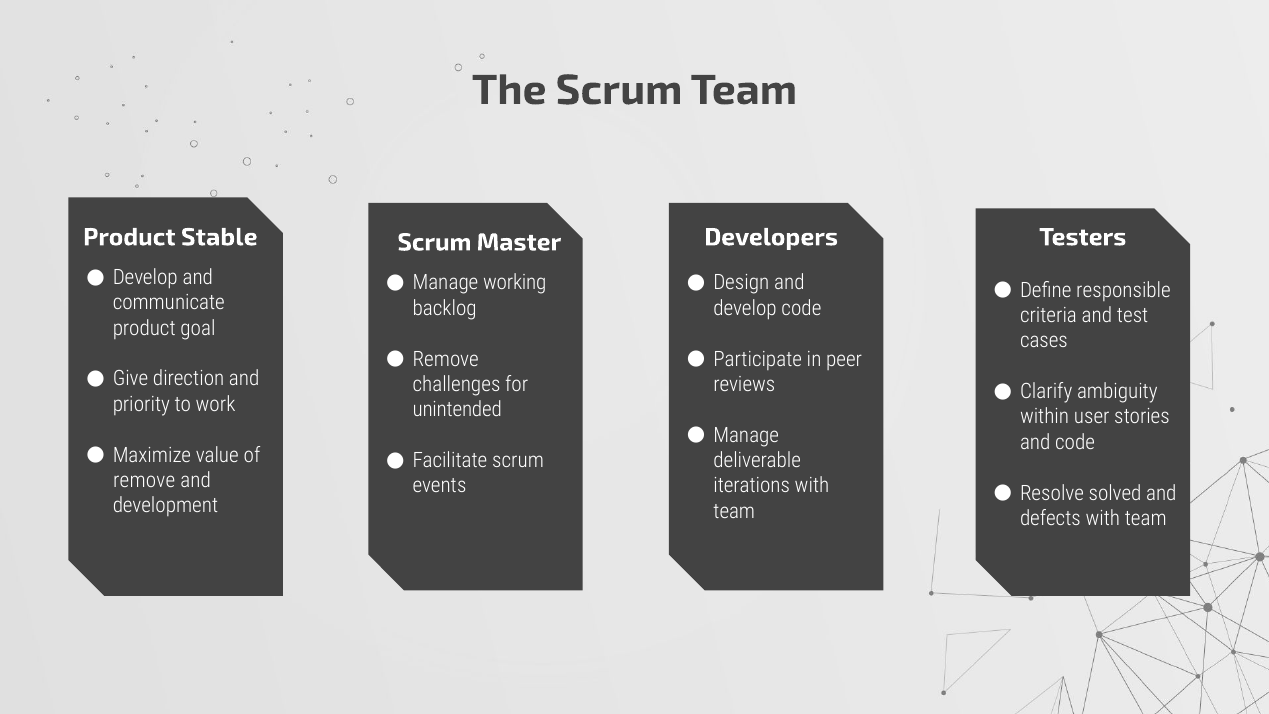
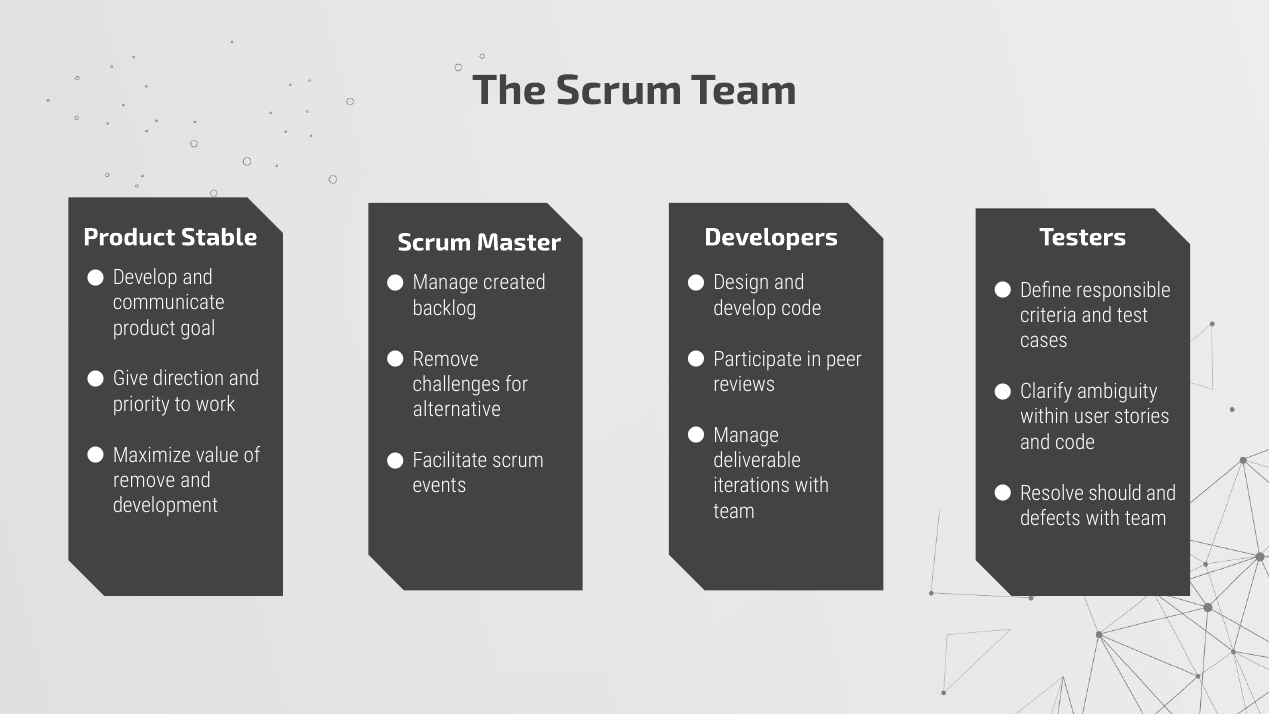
working: working -> created
unintended: unintended -> alternative
solved: solved -> should
